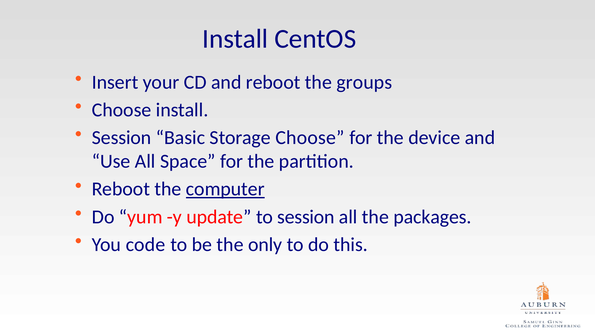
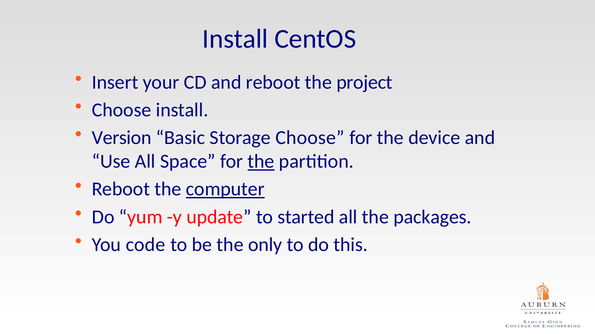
groups: groups -> project
Session at (122, 138): Session -> Version
the at (261, 162) underline: none -> present
to session: session -> started
